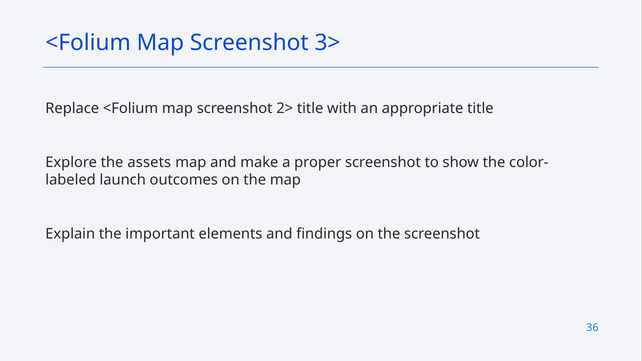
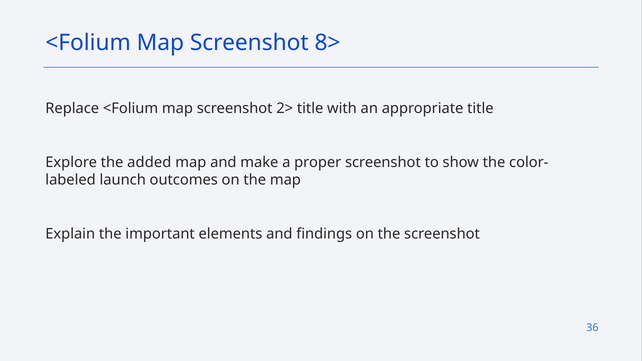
3>: 3> -> 8>
assets: assets -> added
